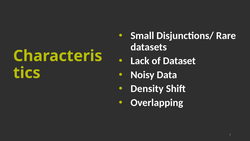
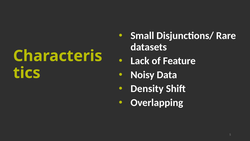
Dataset: Dataset -> Feature
